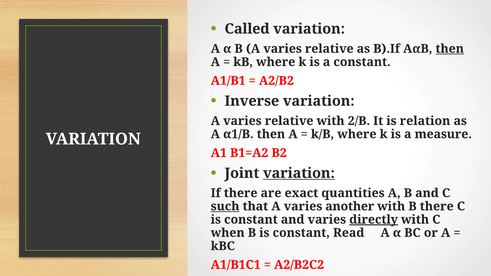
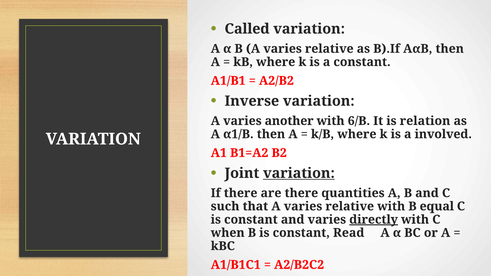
then at (450, 49) underline: present -> none
relative at (289, 121): relative -> another
2/B: 2/B -> 6/B
measure: measure -> involved
are exact: exact -> there
such underline: present -> none
that A varies another: another -> relative
B there: there -> equal
